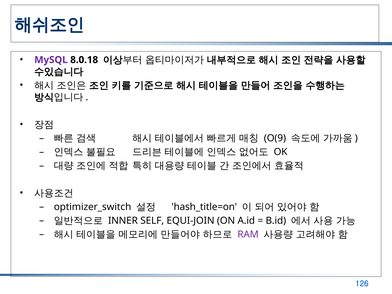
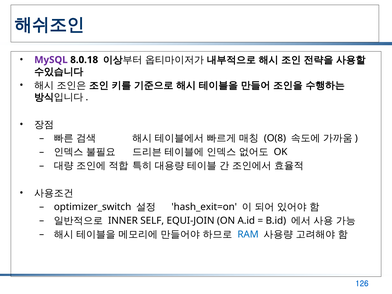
O(9: O(9 -> O(8
hash_title=on: hash_title=on -> hash_exit=on
RAM colour: purple -> blue
